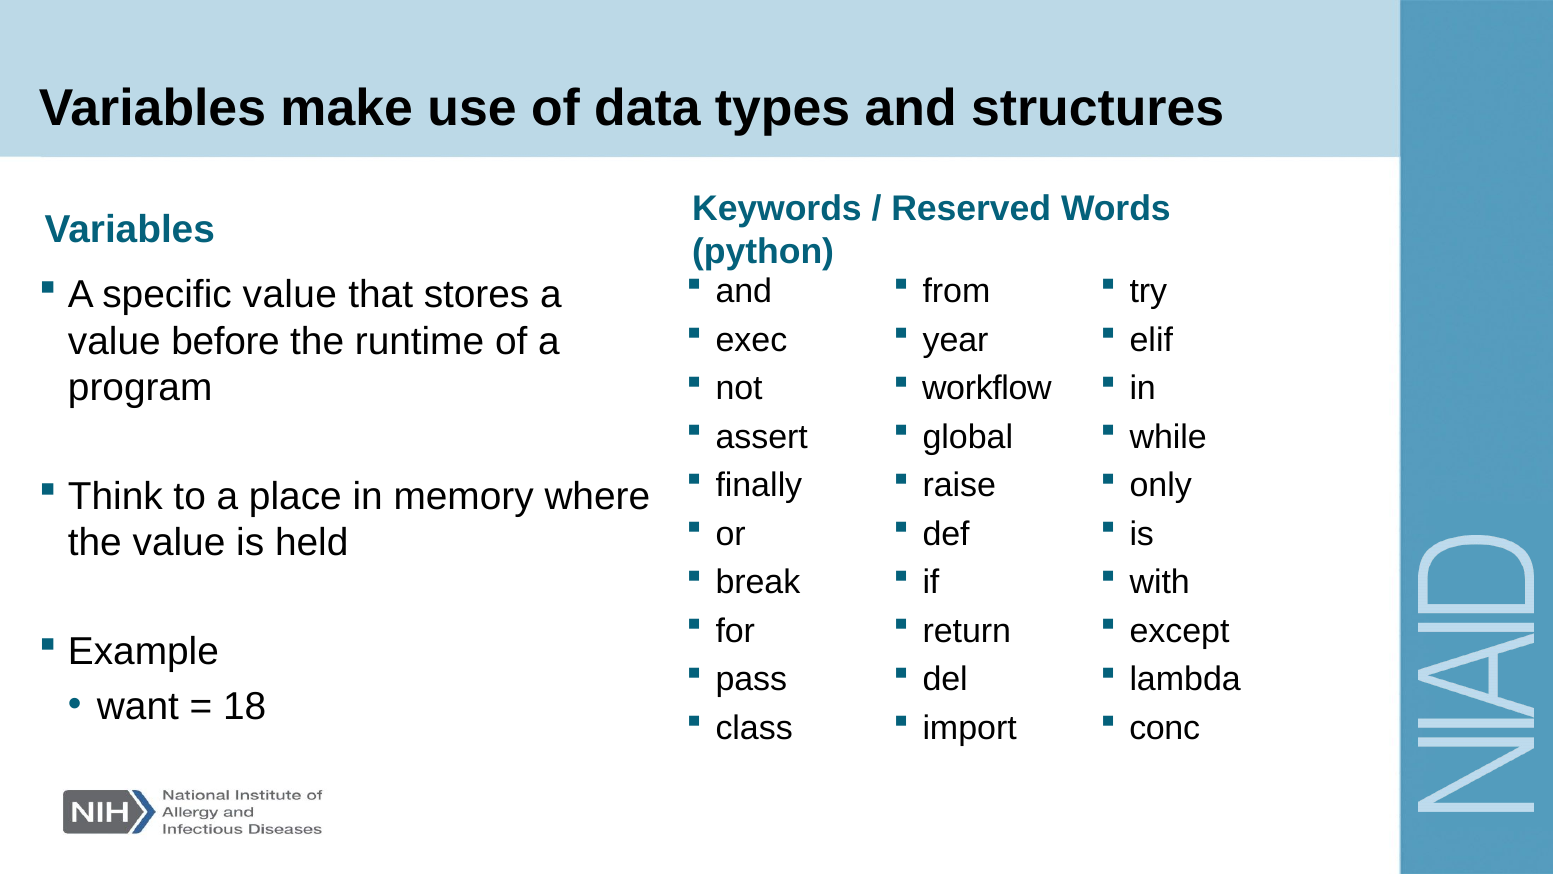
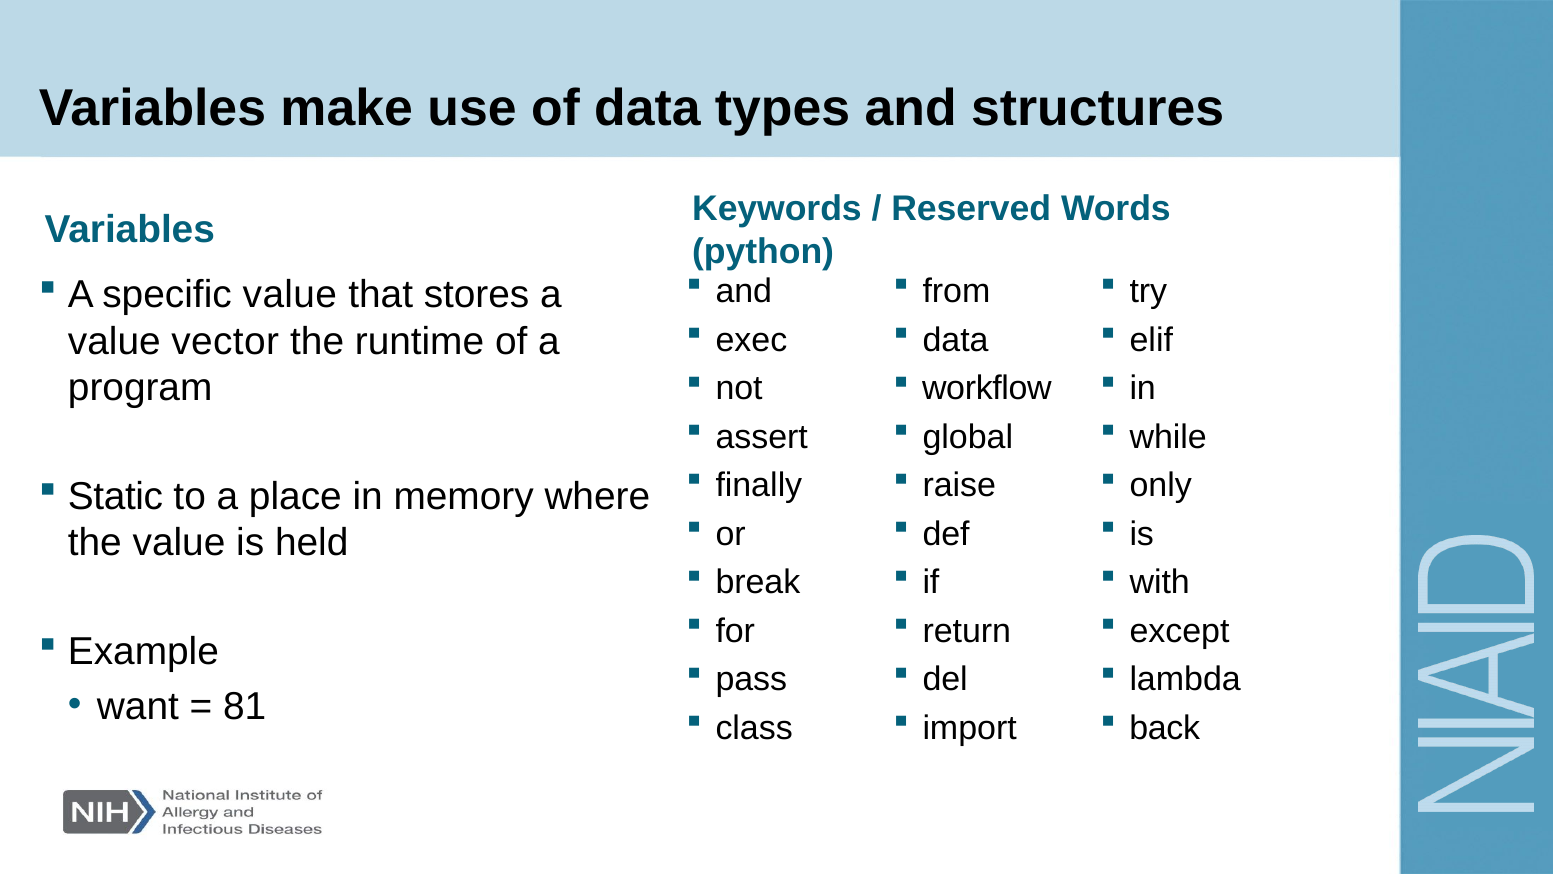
year at (956, 340): year -> data
before: before -> vector
Think: Think -> Static
18: 18 -> 81
conc: conc -> back
